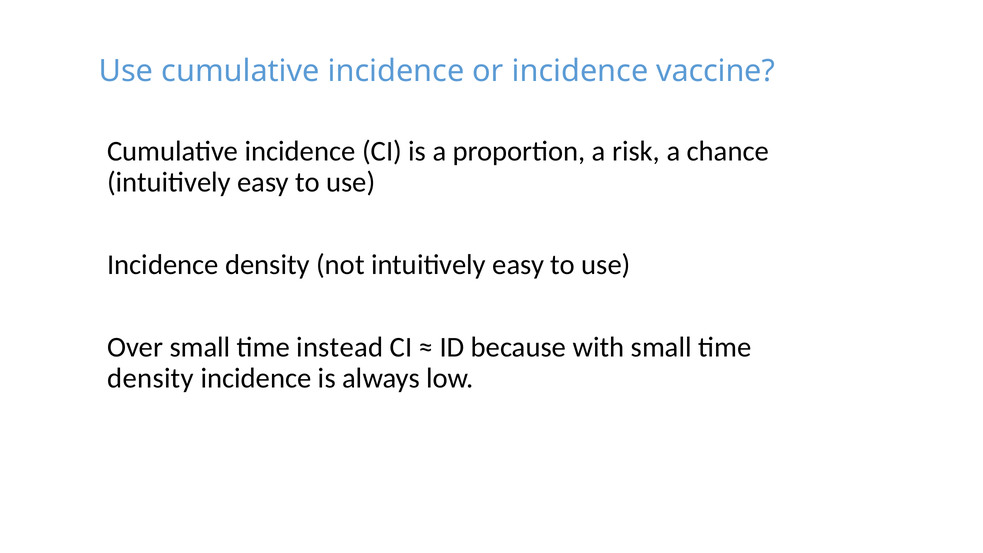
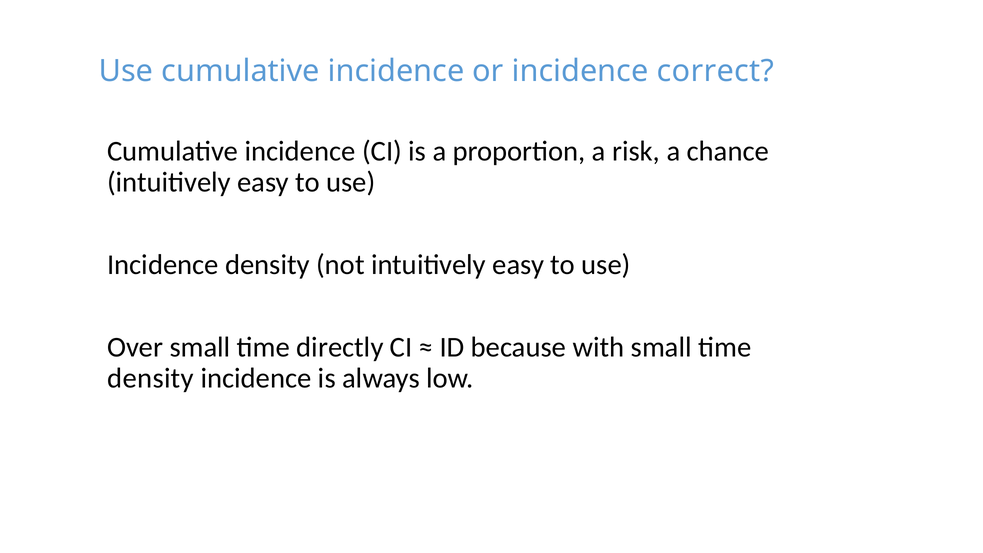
vaccine: vaccine -> correct
instead: instead -> directly
